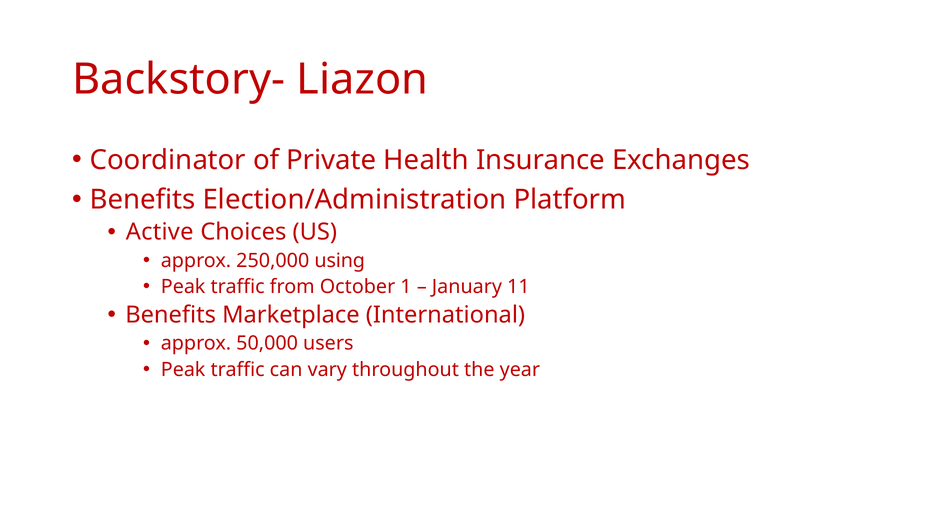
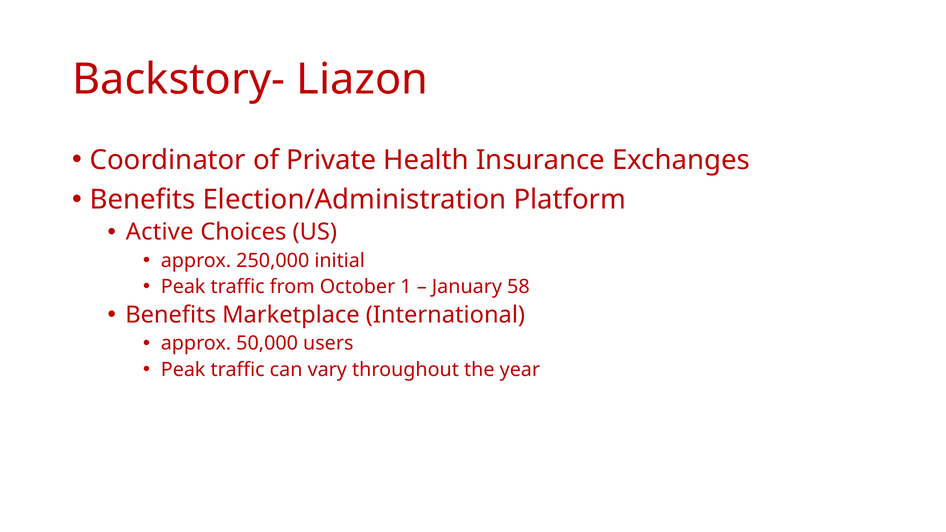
using: using -> initial
11: 11 -> 58
